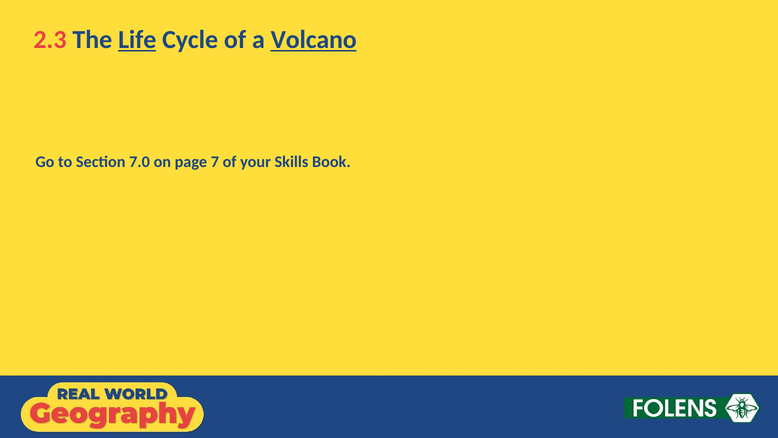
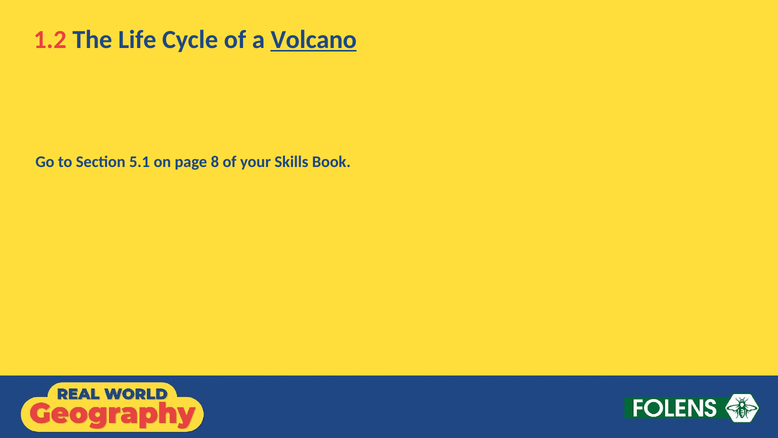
2.3: 2.3 -> 1.2
Life underline: present -> none
7.0: 7.0 -> 5.1
7: 7 -> 8
